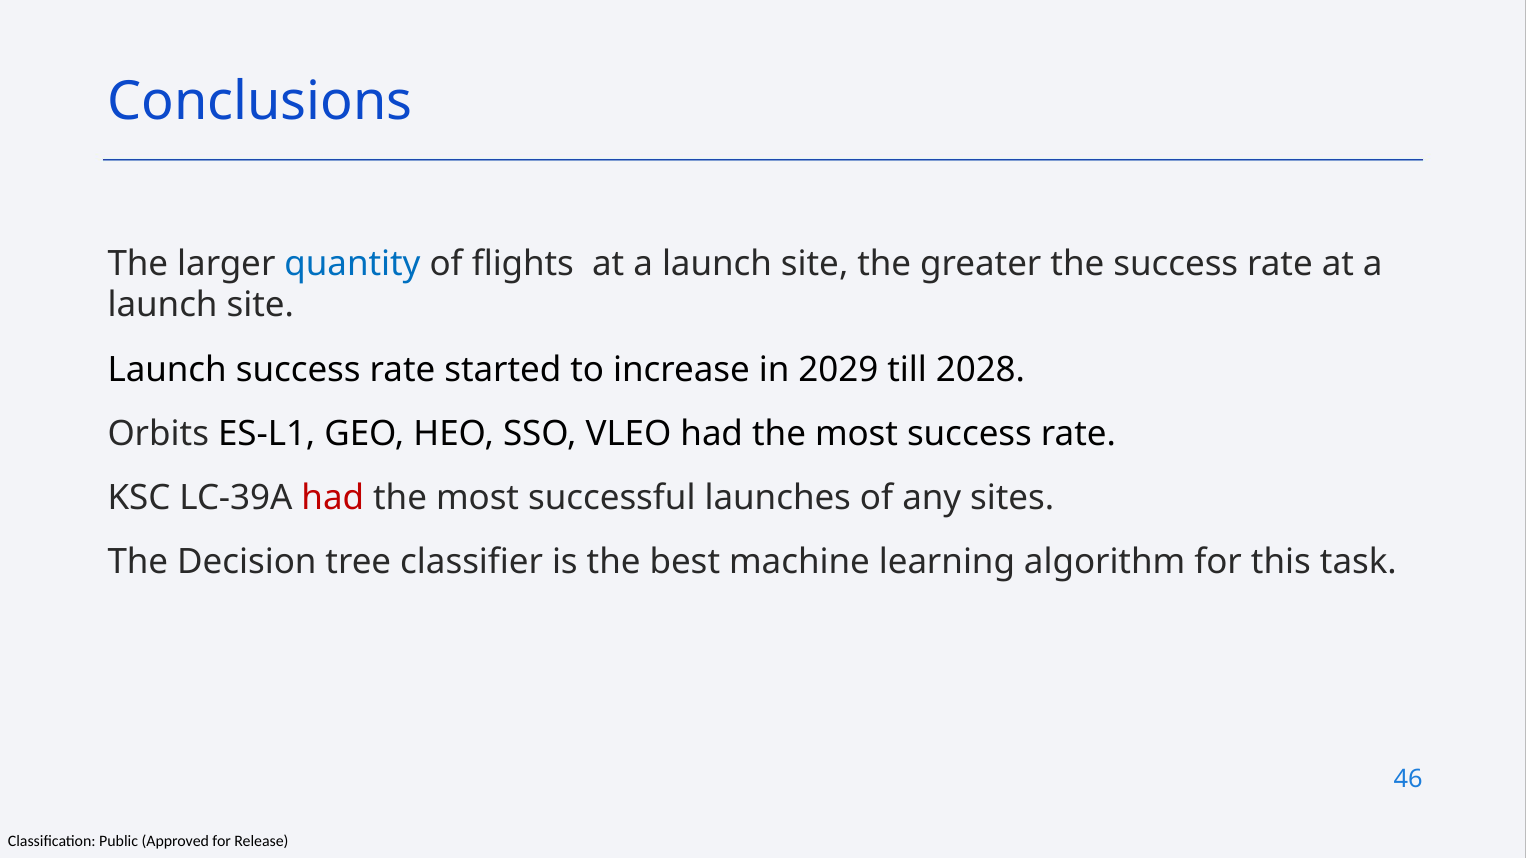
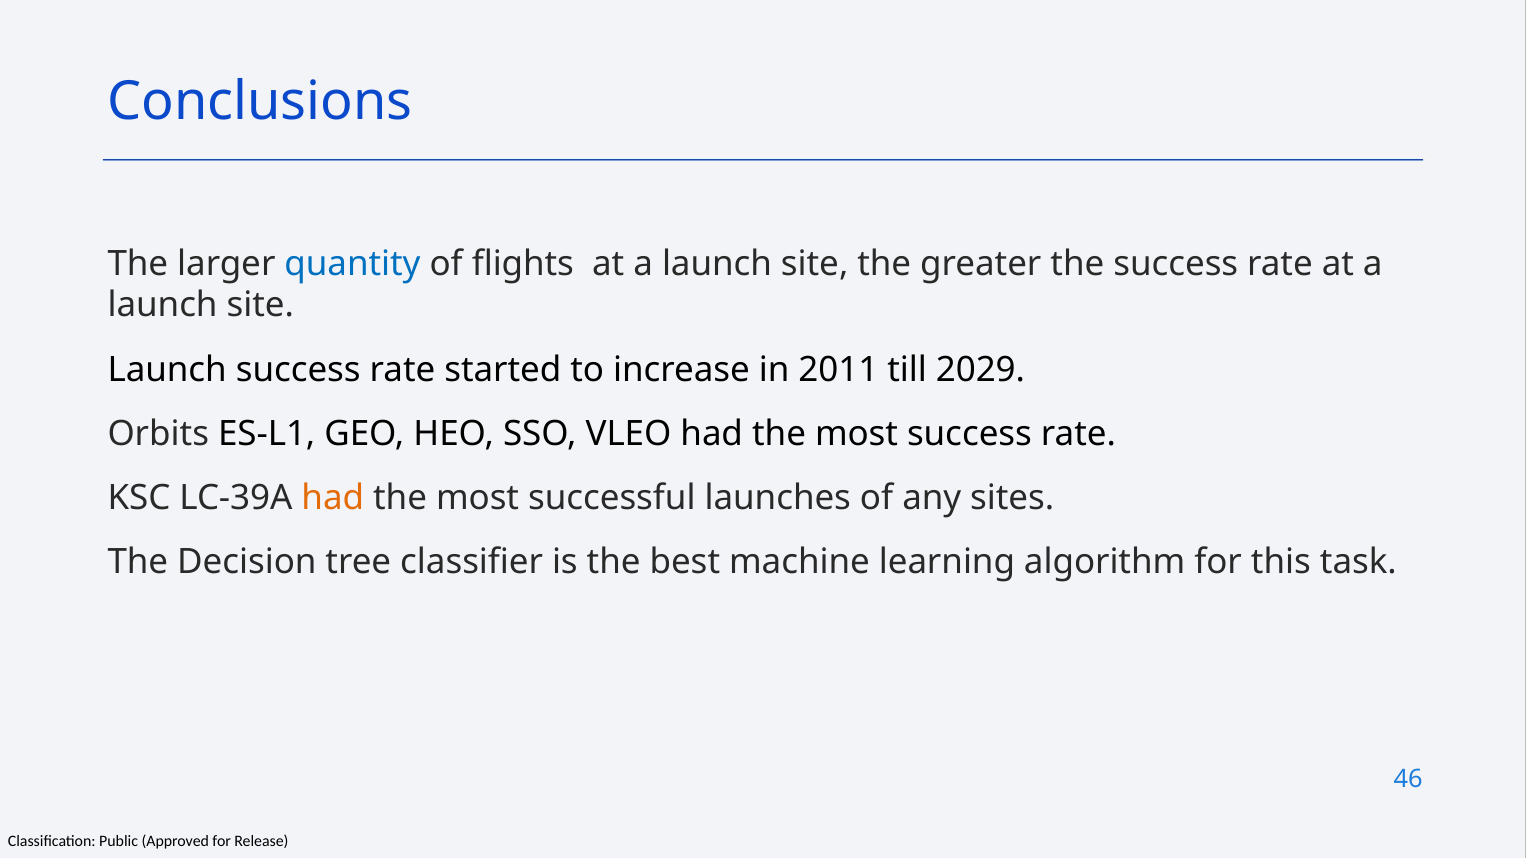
2029: 2029 -> 2011
2028: 2028 -> 2029
had at (333, 498) colour: red -> orange
